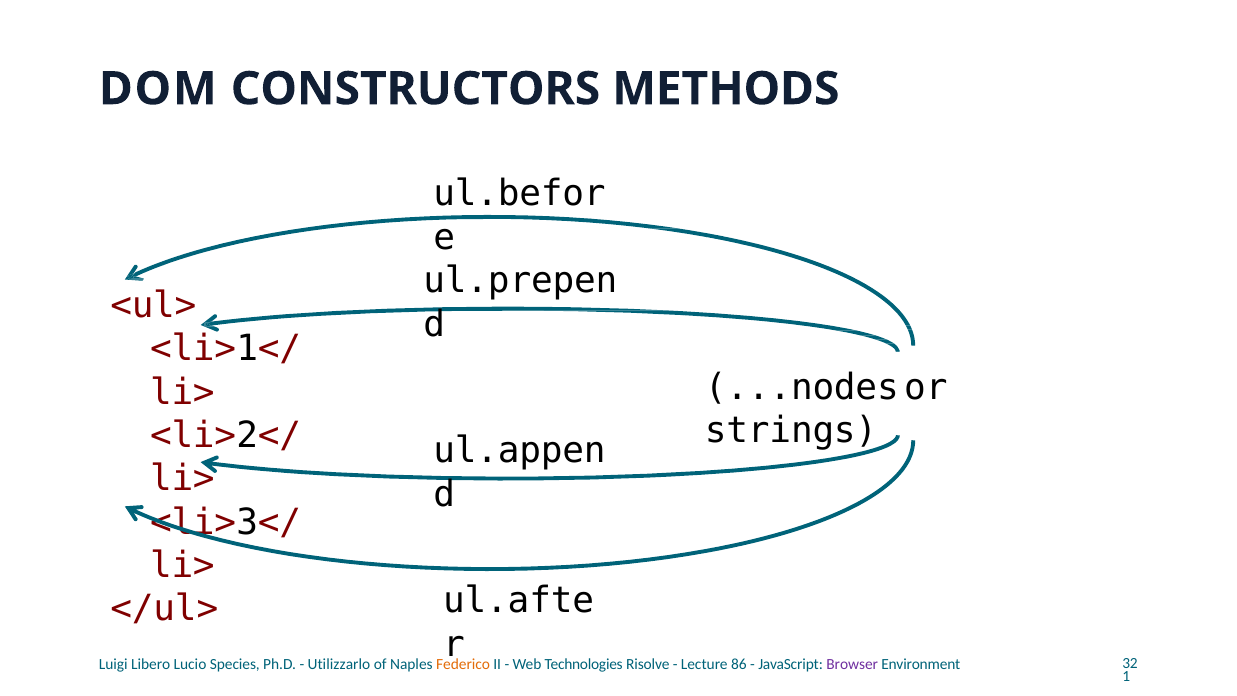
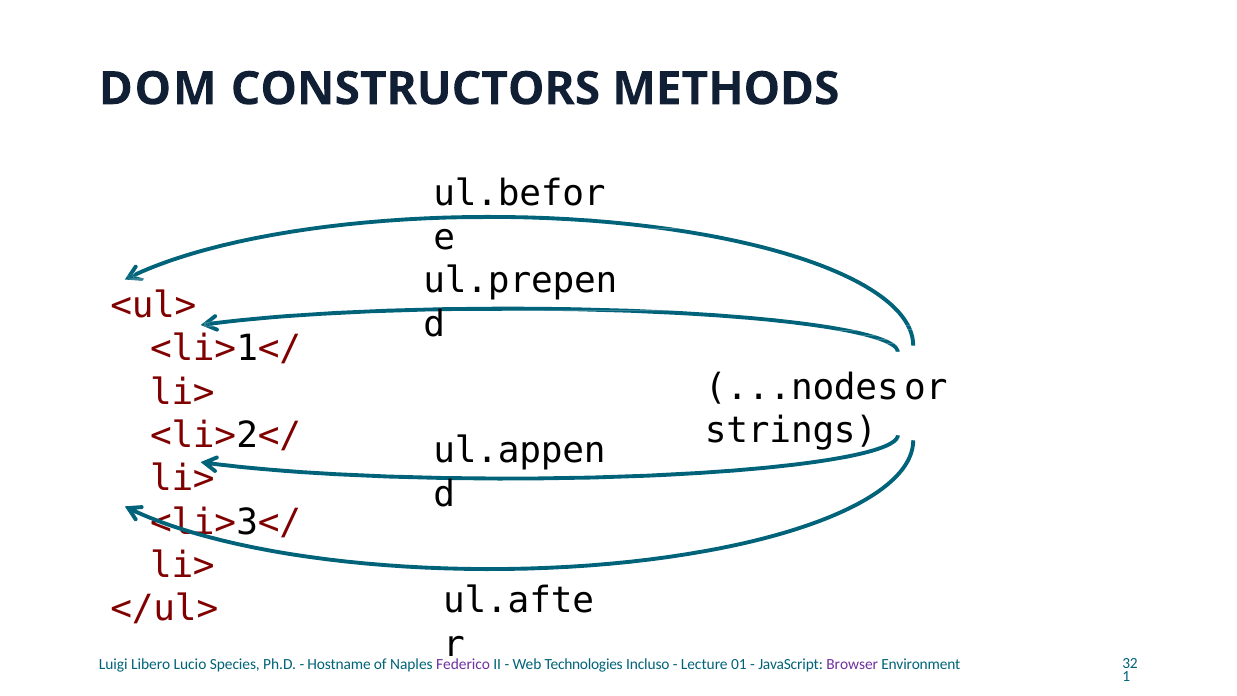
Utilizzarlo: Utilizzarlo -> Hostname
Federico colour: orange -> purple
Risolve: Risolve -> Incluso
86: 86 -> 01
